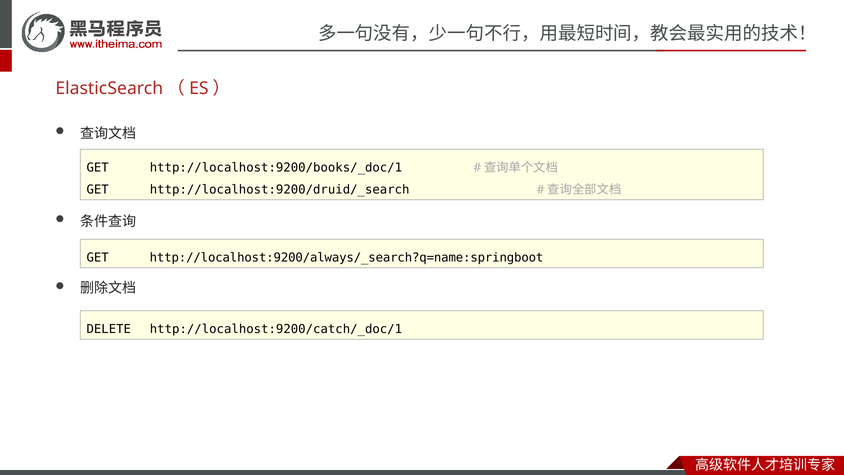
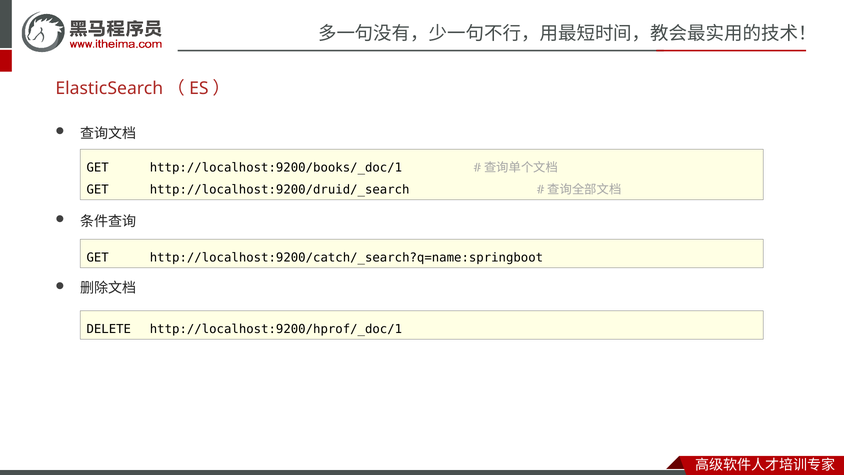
http://localhost:9200/always/_search?q=name:springboot: http://localhost:9200/always/_search?q=name:springboot -> http://localhost:9200/catch/_search?q=name:springboot
http://localhost:9200/catch/_doc/1: http://localhost:9200/catch/_doc/1 -> http://localhost:9200/hprof/_doc/1
